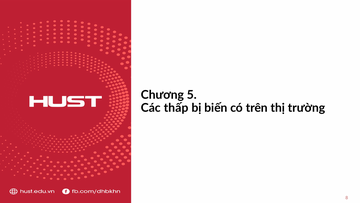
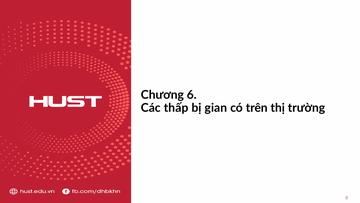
5: 5 -> 6
biến: biến -> gian
